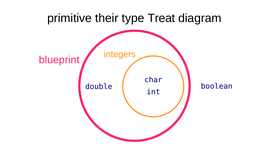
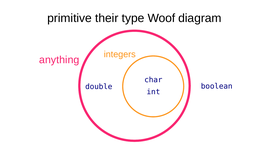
Treat: Treat -> Woof
blueprint: blueprint -> anything
